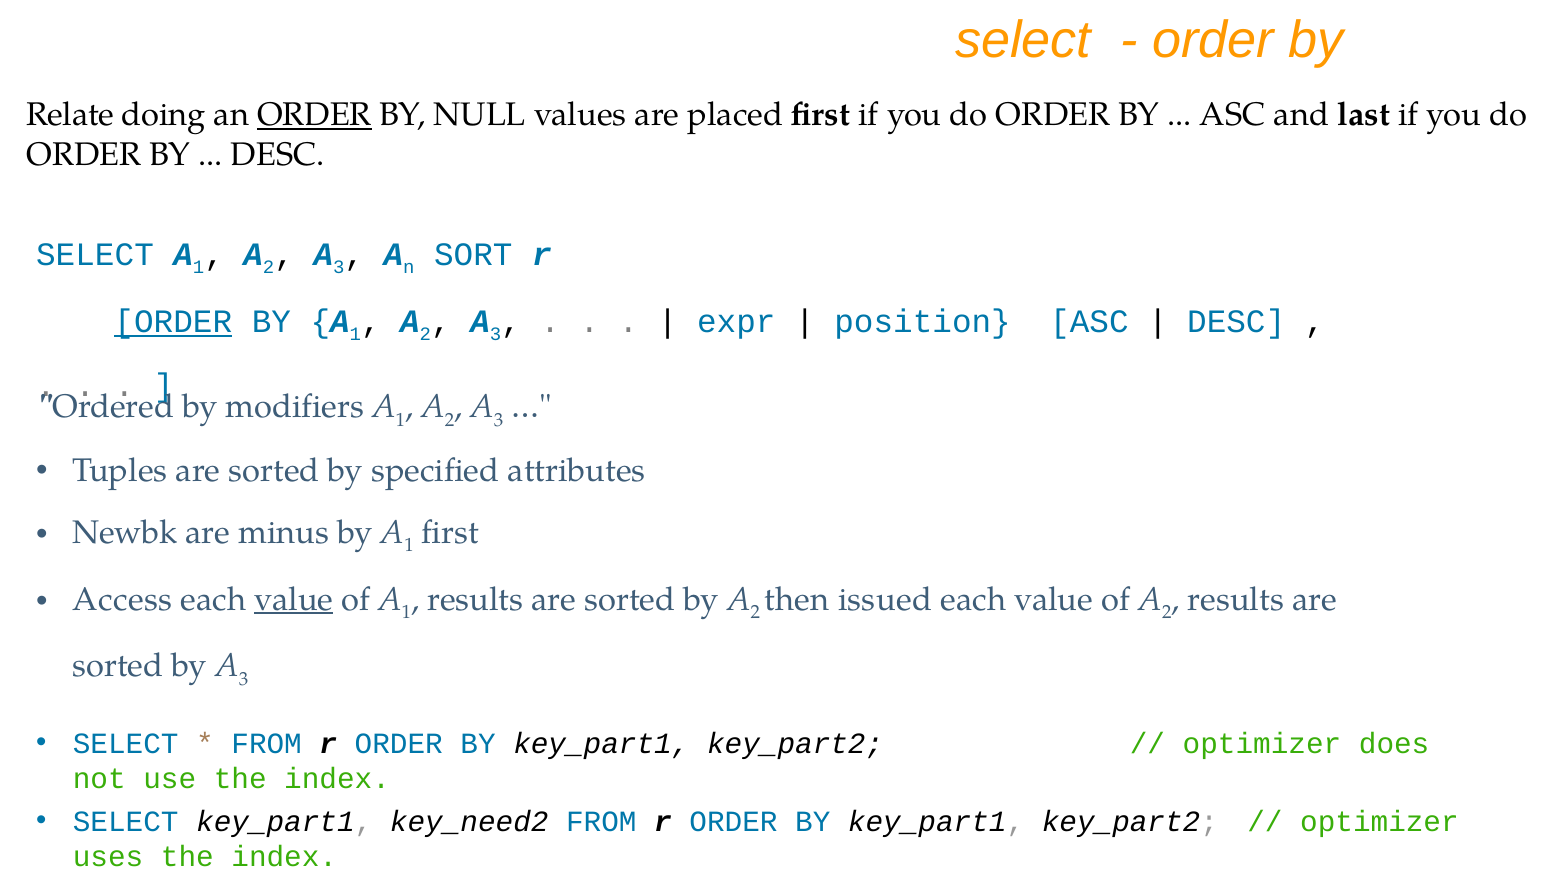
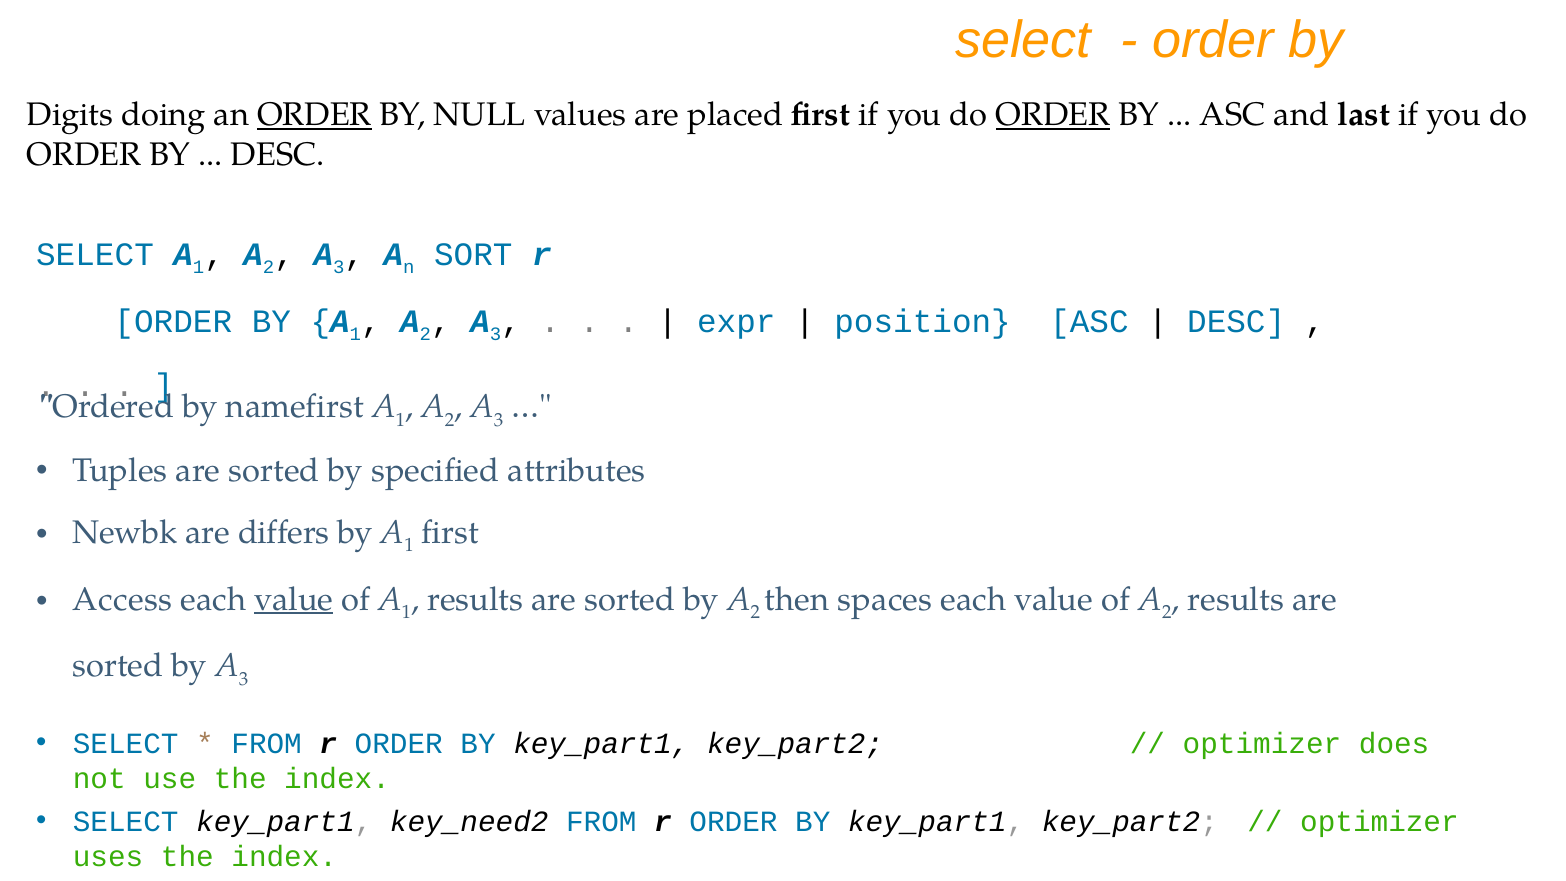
Relate: Relate -> Digits
ORDER at (1053, 115) underline: none -> present
ORDER at (173, 322) underline: present -> none
modifiers: modifiers -> namefirst
minus: minus -> differs
issued: issued -> spaces
